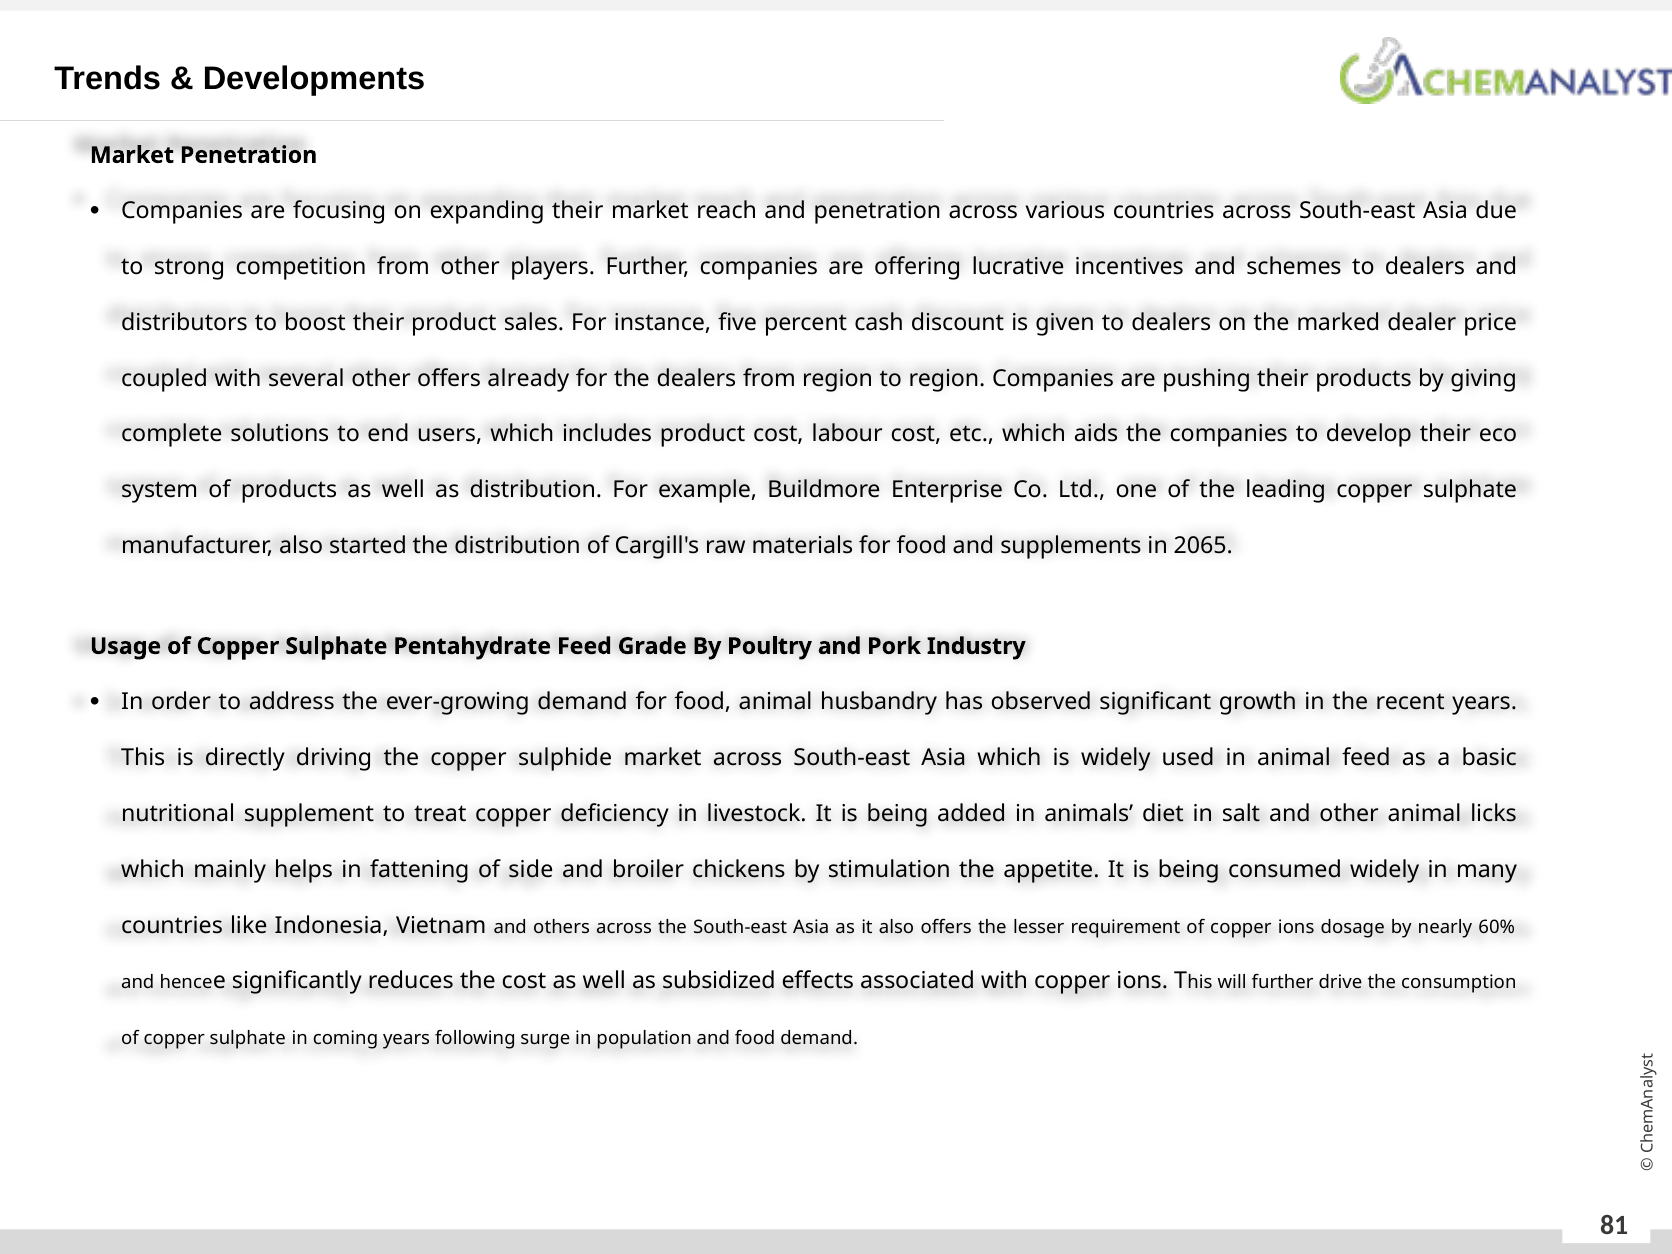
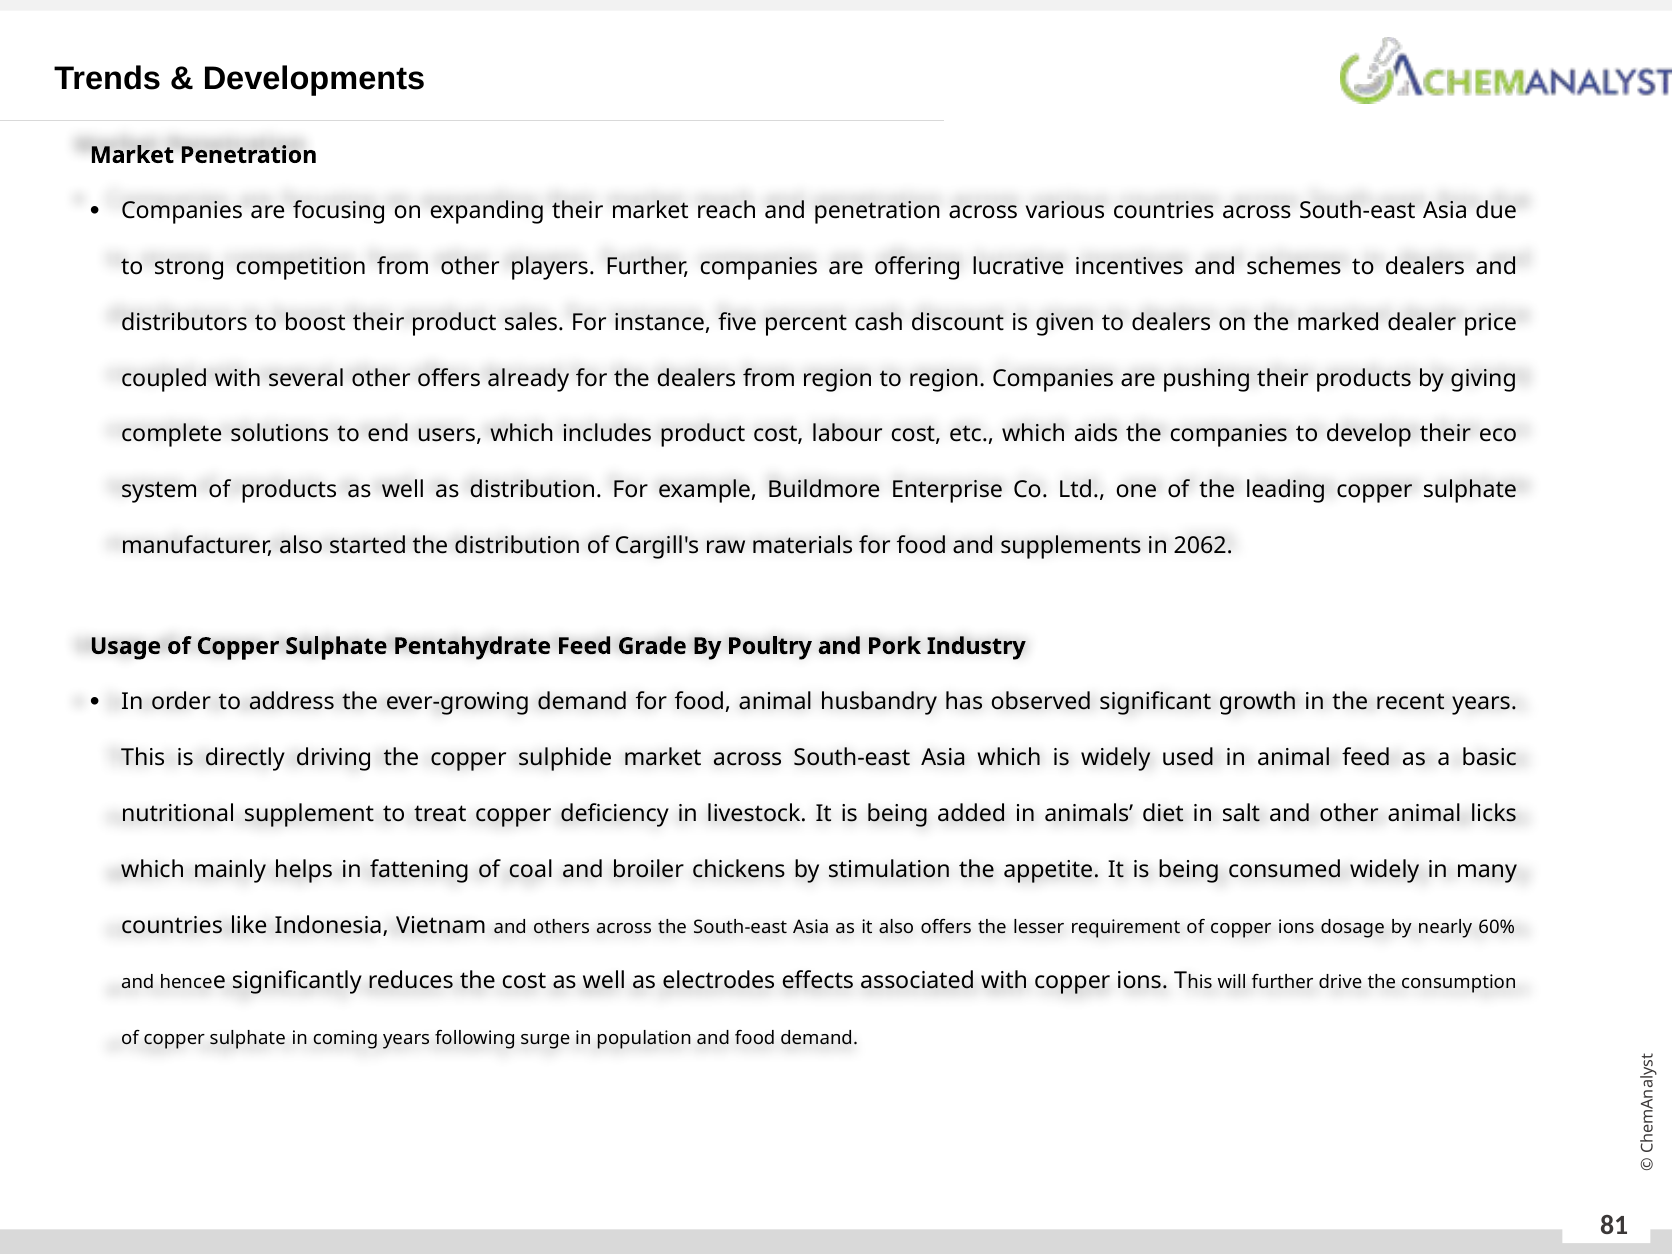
2065: 2065 -> 2062
side: side -> coal
subsidized: subsidized -> electrodes
